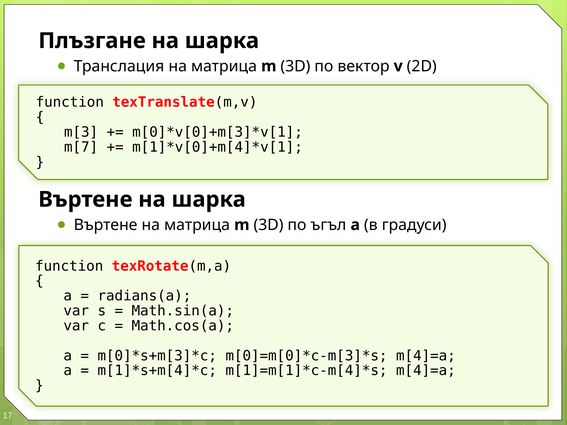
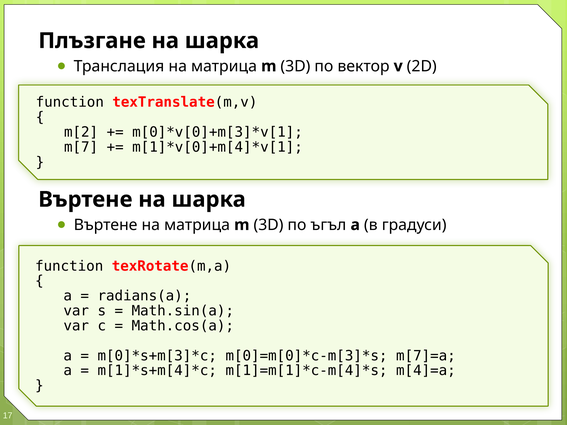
m[3: m[3 -> m[2
m[4]=a at (426, 356): m[4]=a -> m[7]=a
